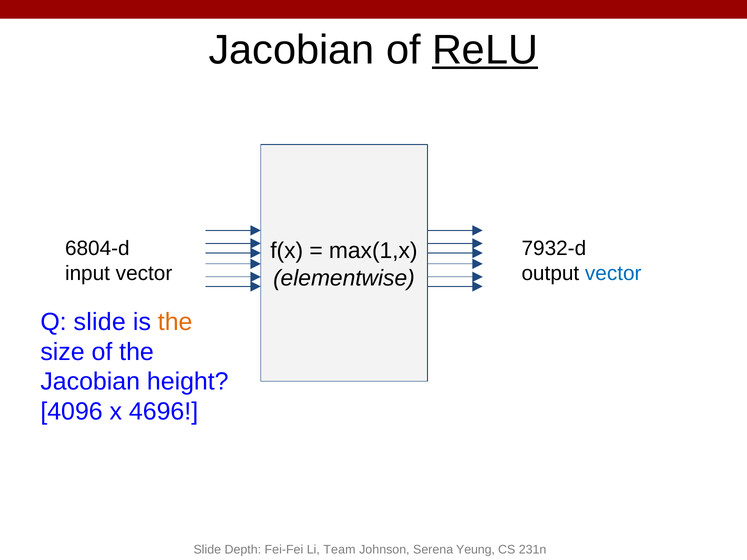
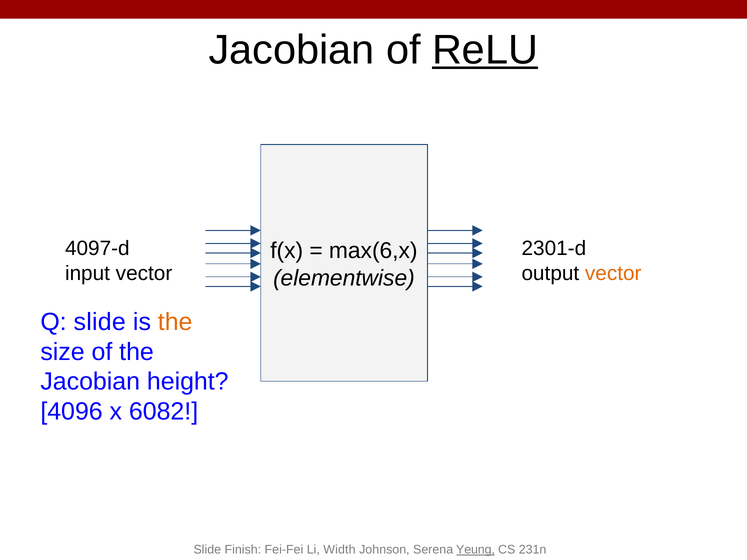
6804-d: 6804-d -> 4097-d
7932-d: 7932-d -> 2301-d
max(1,x: max(1,x -> max(6,x
vector at (613, 274) colour: blue -> orange
4696: 4696 -> 6082
Depth: Depth -> Finish
Team: Team -> Width
Yeung underline: none -> present
